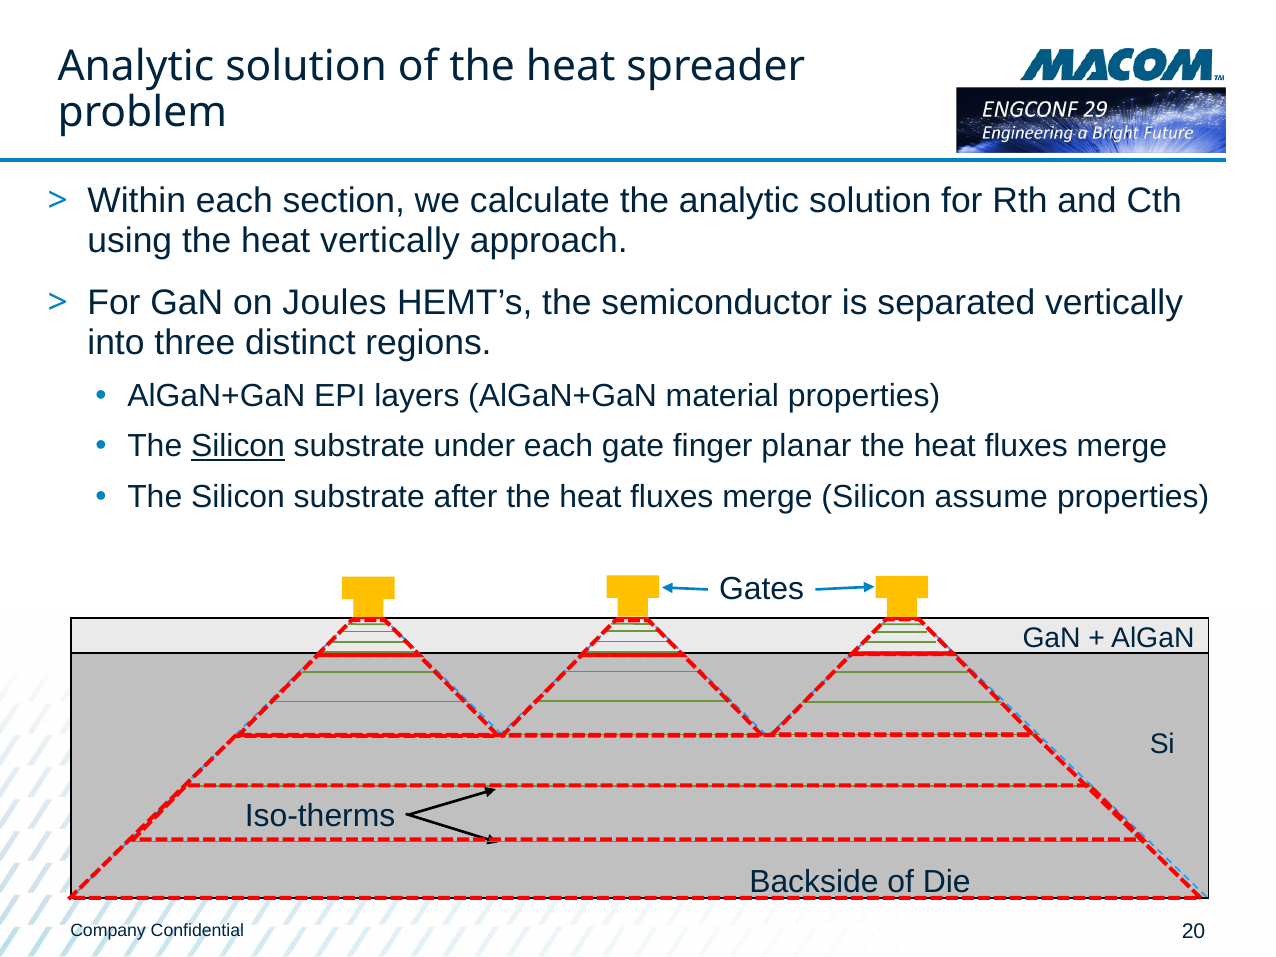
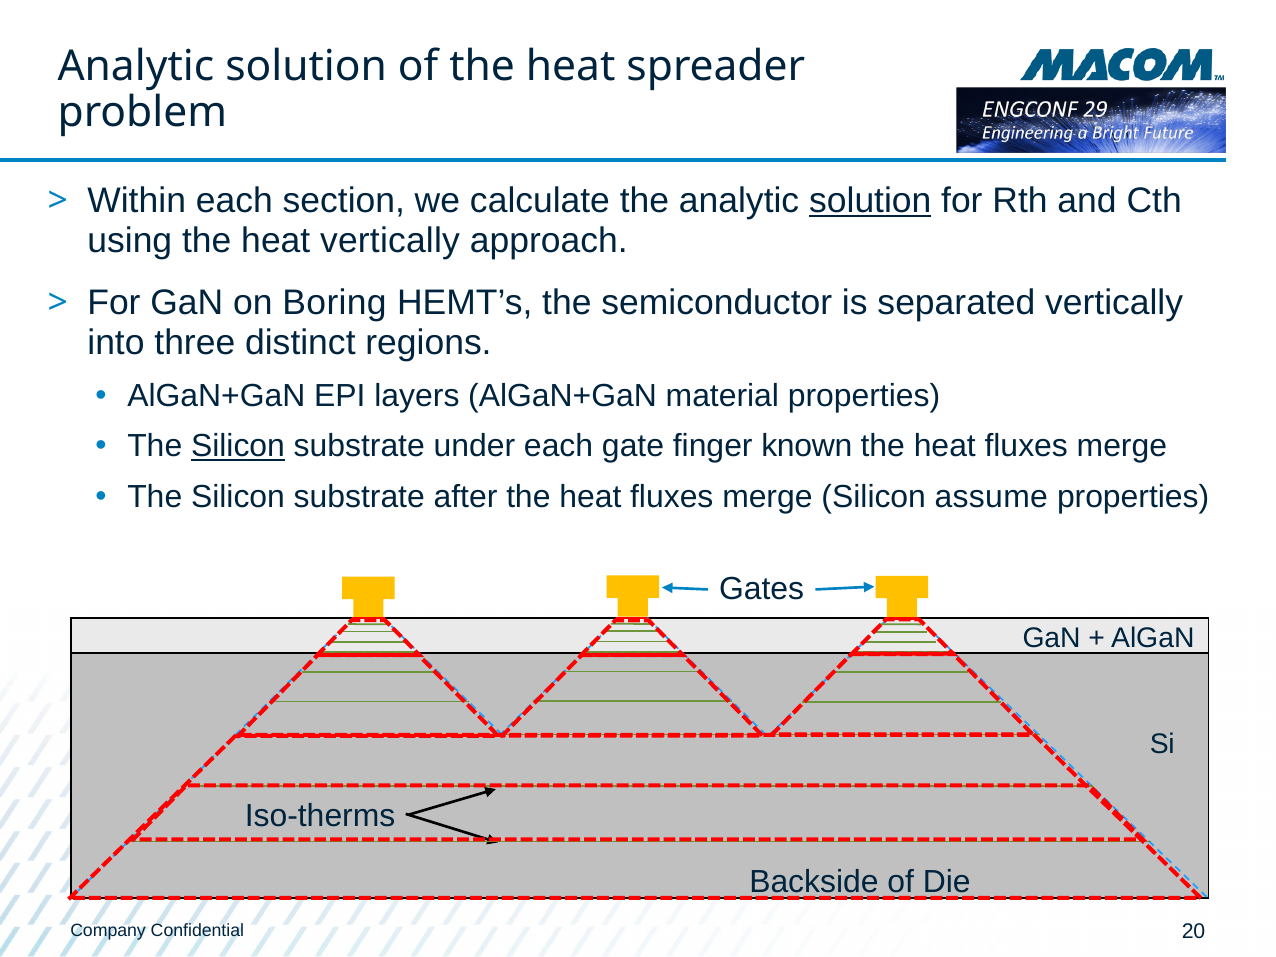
solution at (870, 200) underline: none -> present
Joules: Joules -> Boring
planar: planar -> known
